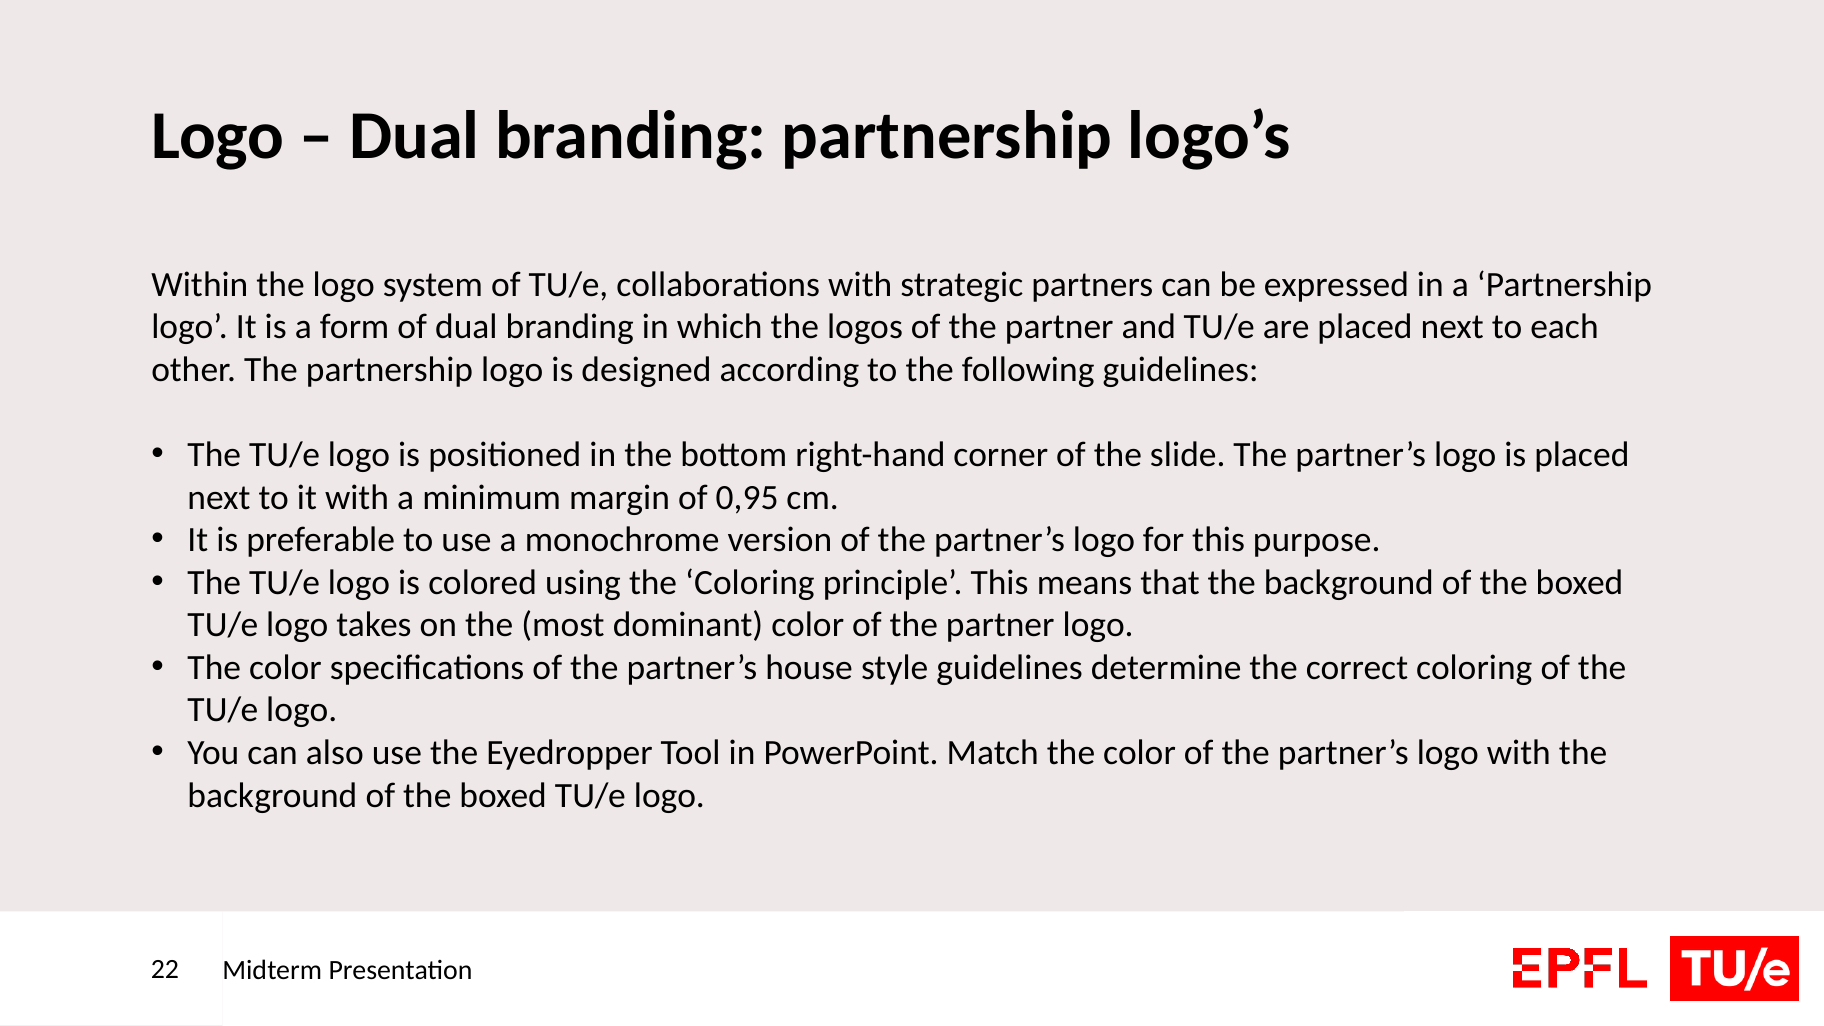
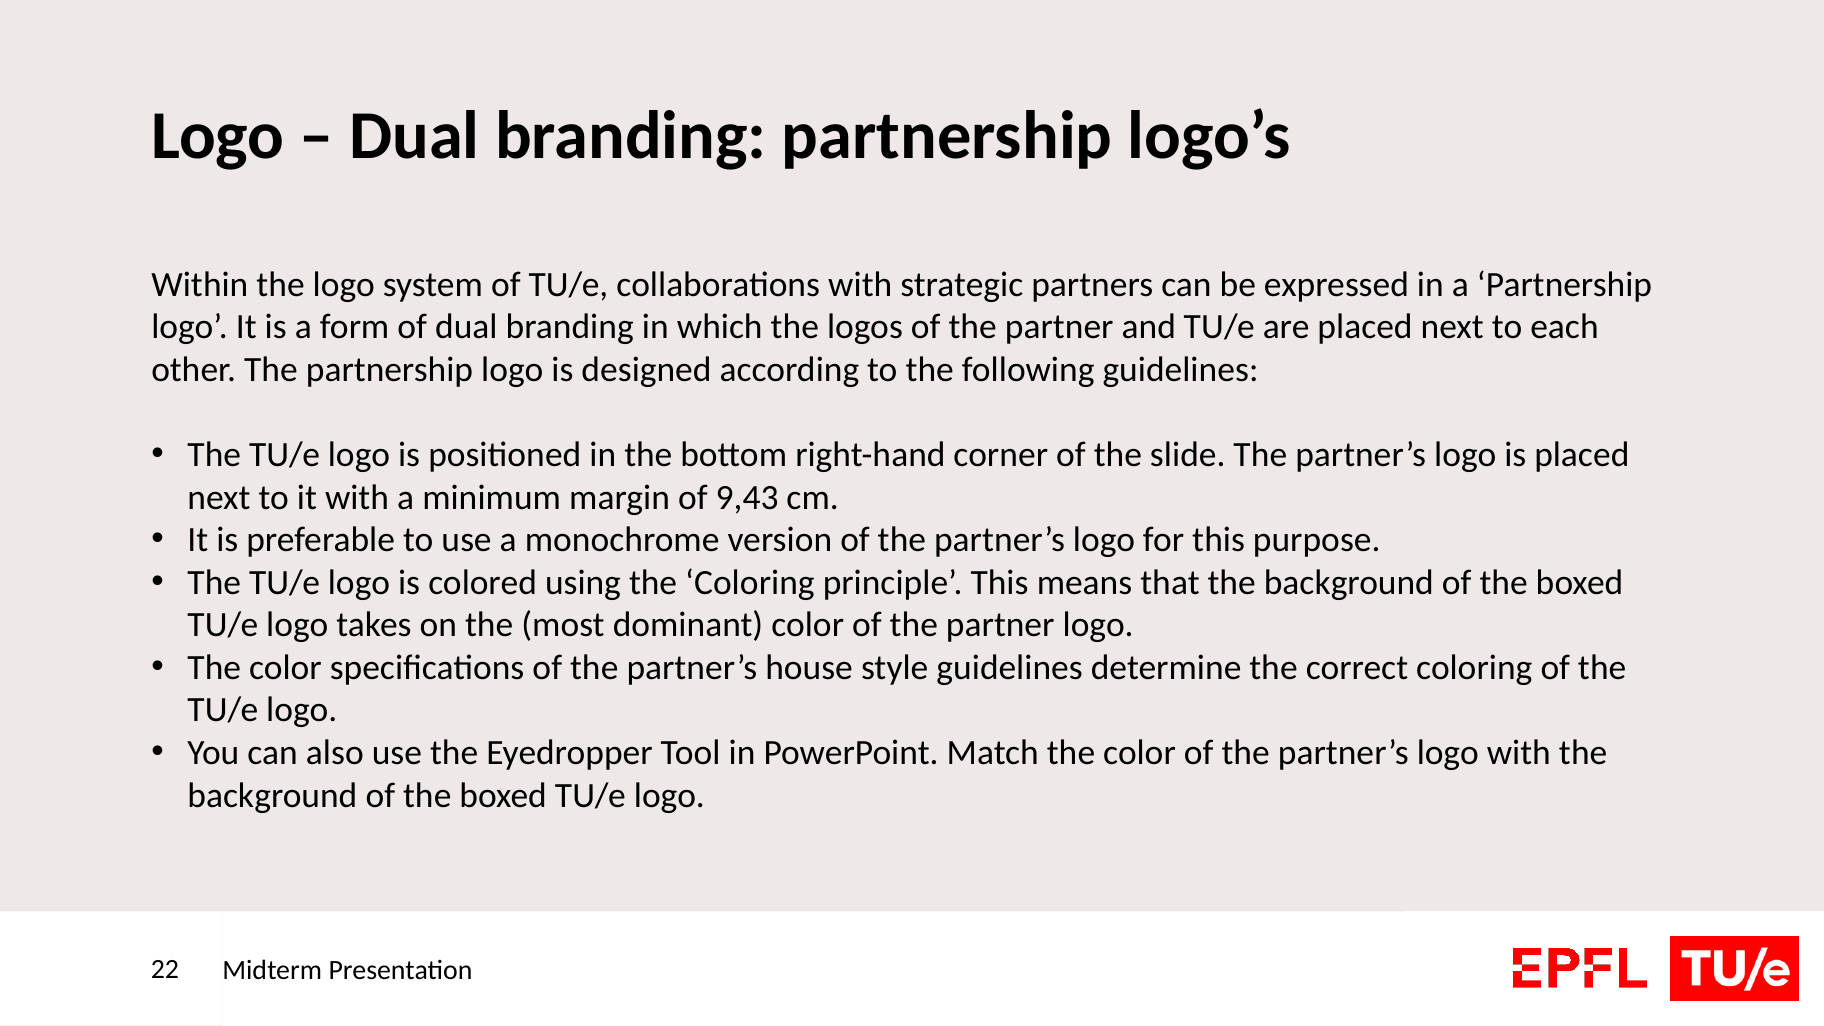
0,95: 0,95 -> 9,43
